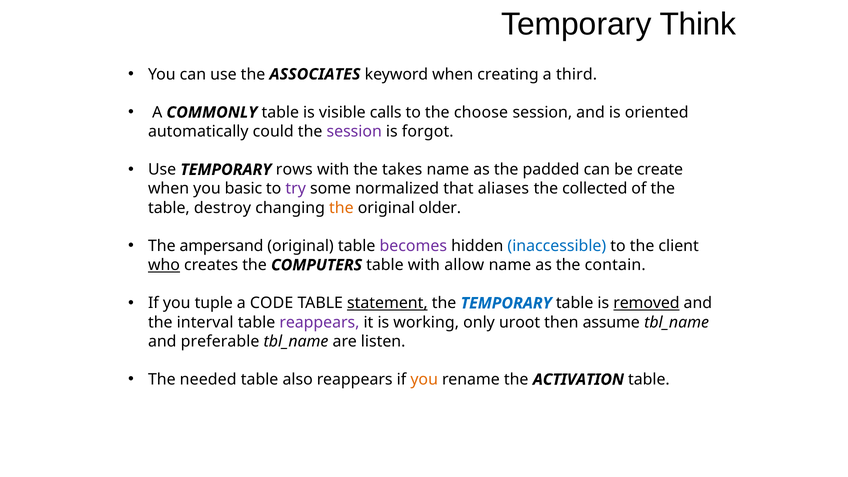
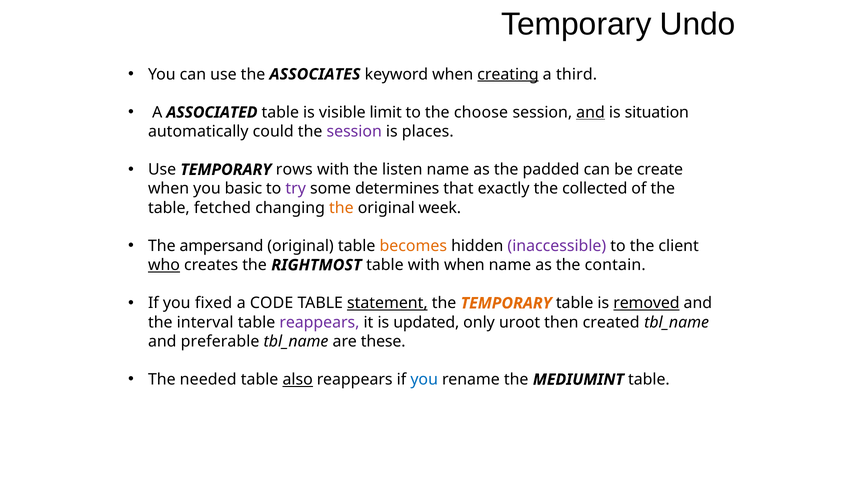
Think: Think -> Undo
creating underline: none -> present
COMMONLY: COMMONLY -> ASSOCIATED
calls: calls -> limit
and at (591, 112) underline: none -> present
oriented: oriented -> situation
forgot: forgot -> places
takes: takes -> listen
normalized: normalized -> determines
aliases: aliases -> exactly
destroy: destroy -> fetched
older: older -> week
becomes colour: purple -> orange
inaccessible colour: blue -> purple
COMPUTERS: COMPUTERS -> RIGHTMOST
with allow: allow -> when
tuple: tuple -> fixed
TEMPORARY at (506, 303) colour: blue -> orange
working: working -> updated
assume: assume -> created
listen: listen -> these
also underline: none -> present
you at (424, 380) colour: orange -> blue
ACTIVATION: ACTIVATION -> MEDIUMINT
